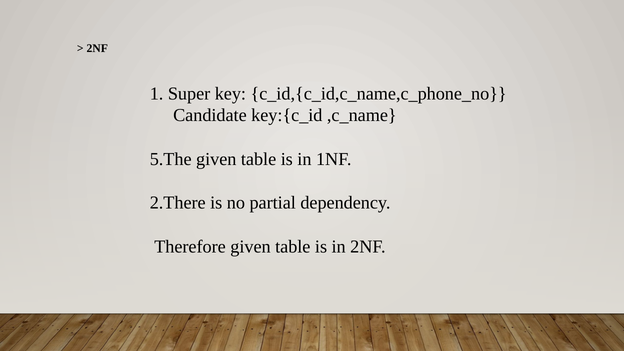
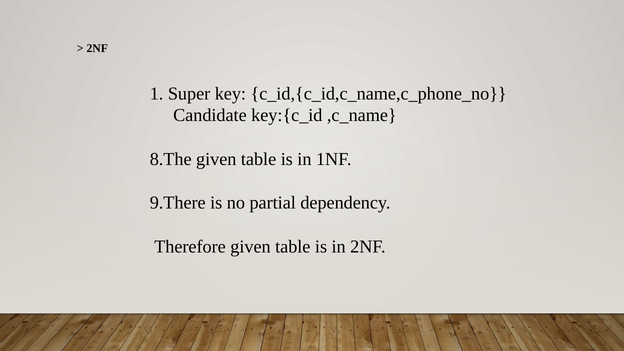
5.The: 5.The -> 8.The
2.There: 2.There -> 9.There
